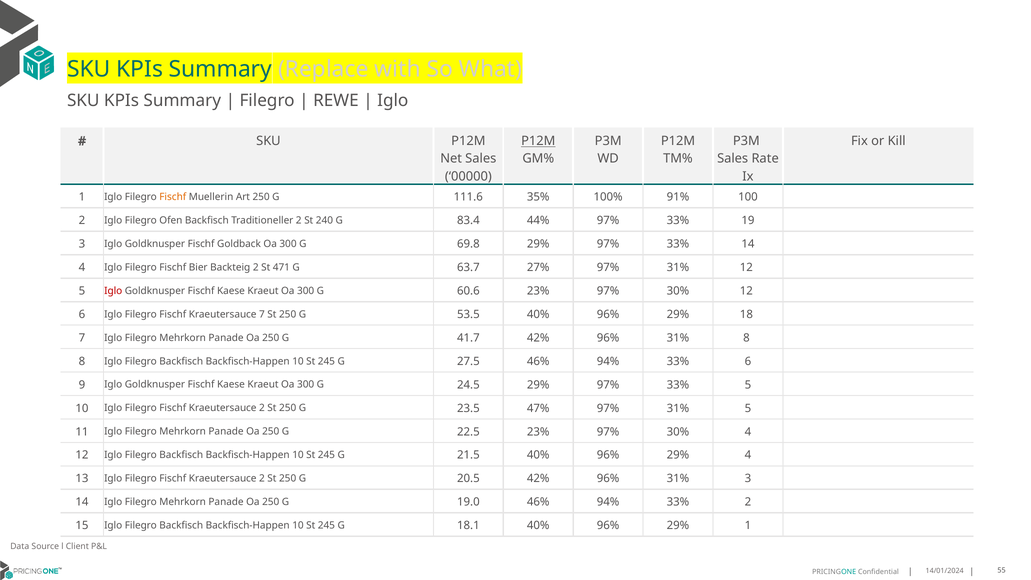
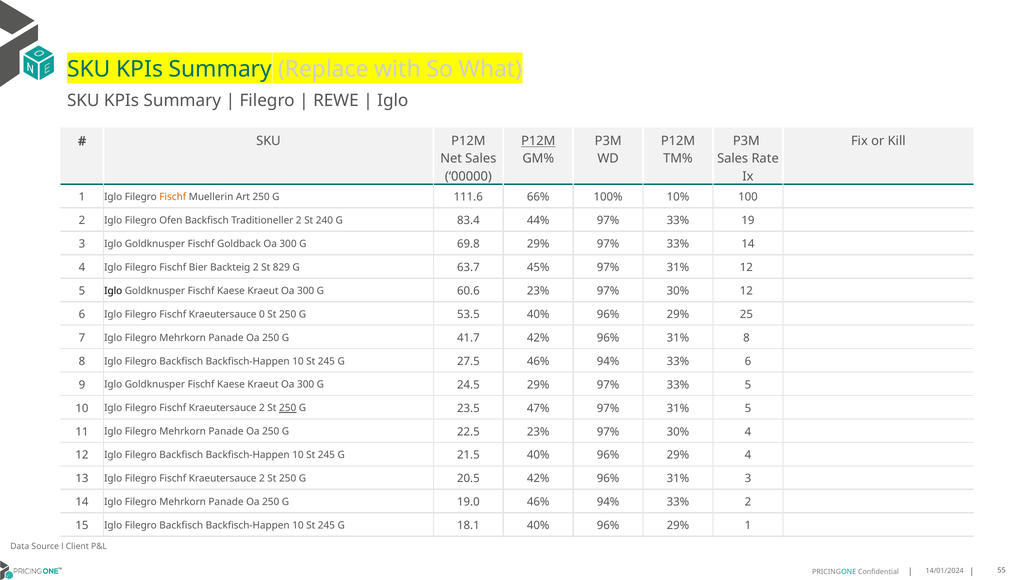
35%: 35% -> 66%
91%: 91% -> 10%
471: 471 -> 829
27%: 27% -> 45%
Iglo at (113, 291) colour: red -> black
Kraeutersauce 7: 7 -> 0
18: 18 -> 25
250 at (288, 408) underline: none -> present
